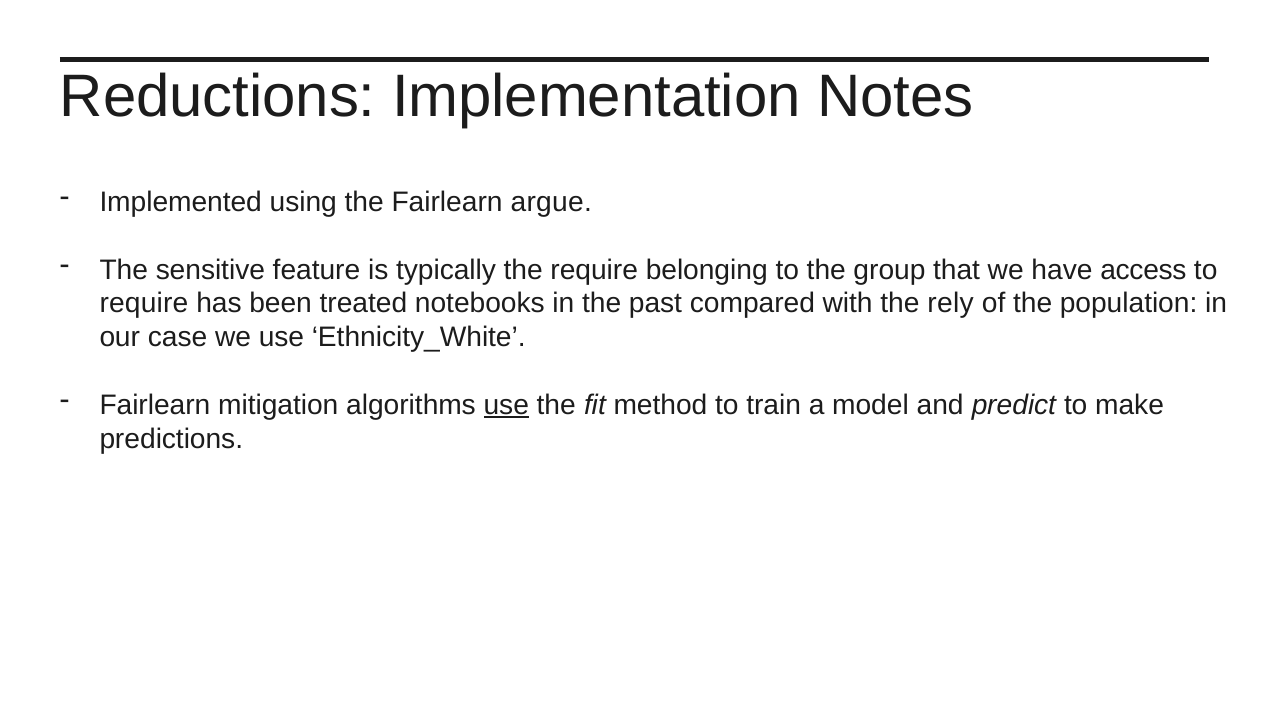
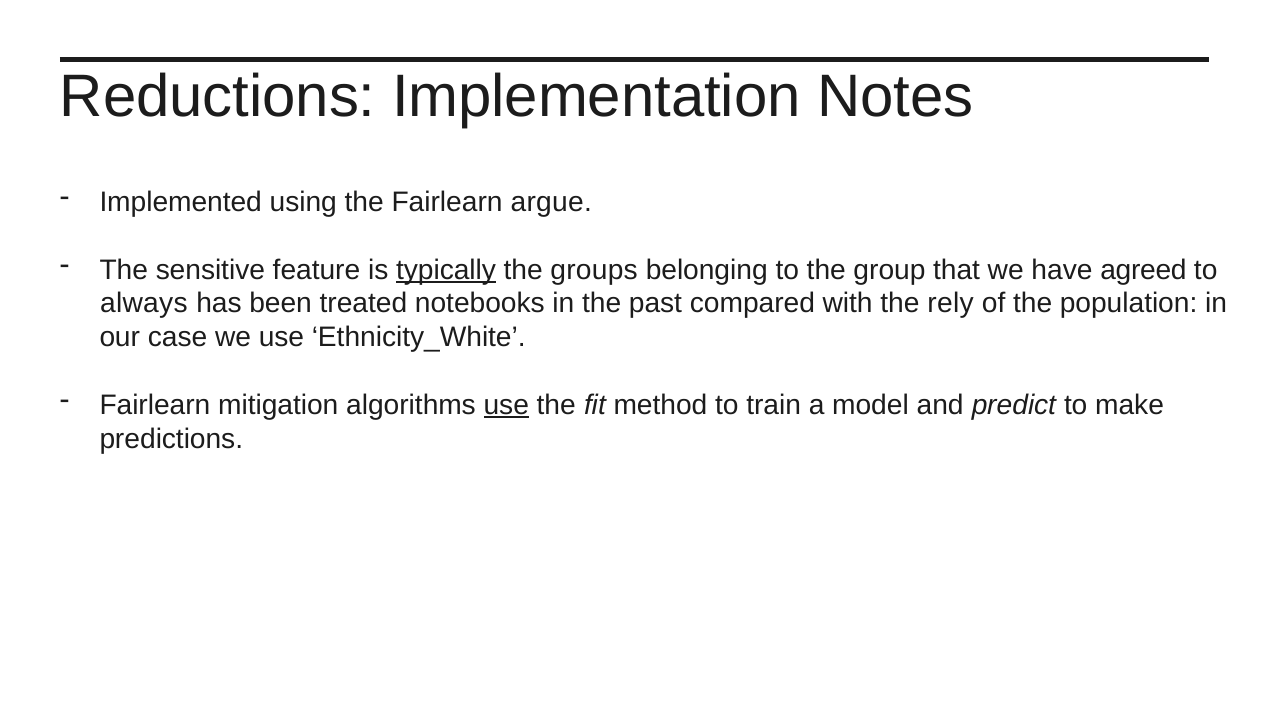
typically underline: none -> present
the require: require -> groups
access: access -> agreed
require at (144, 304): require -> always
